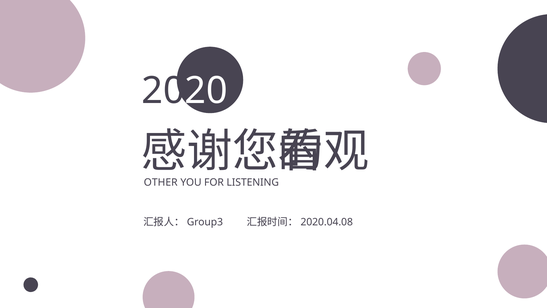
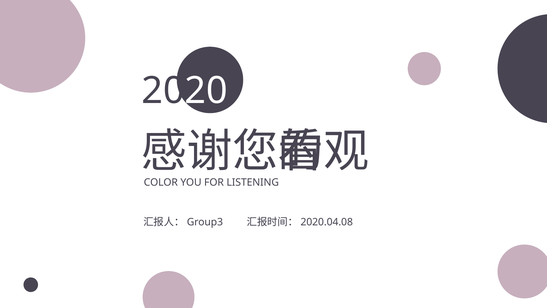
OTHER: OTHER -> COLOR
